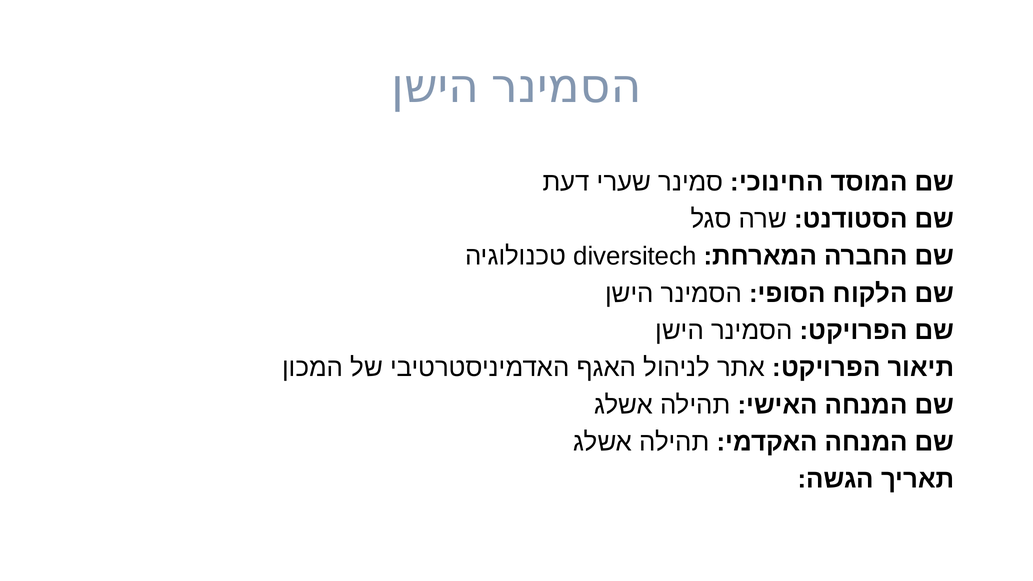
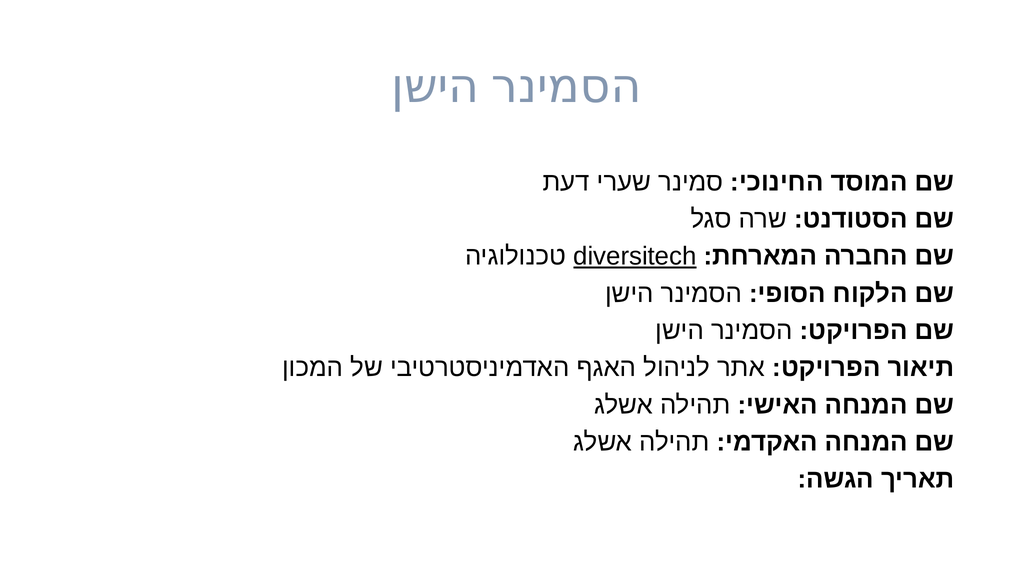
diversitech underline: none -> present
